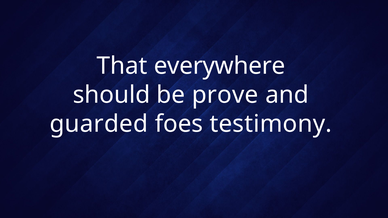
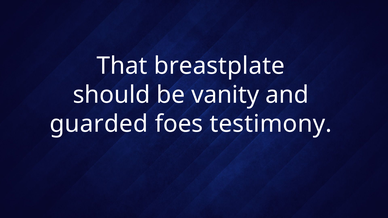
everywhere: everywhere -> breastplate
prove: prove -> vanity
